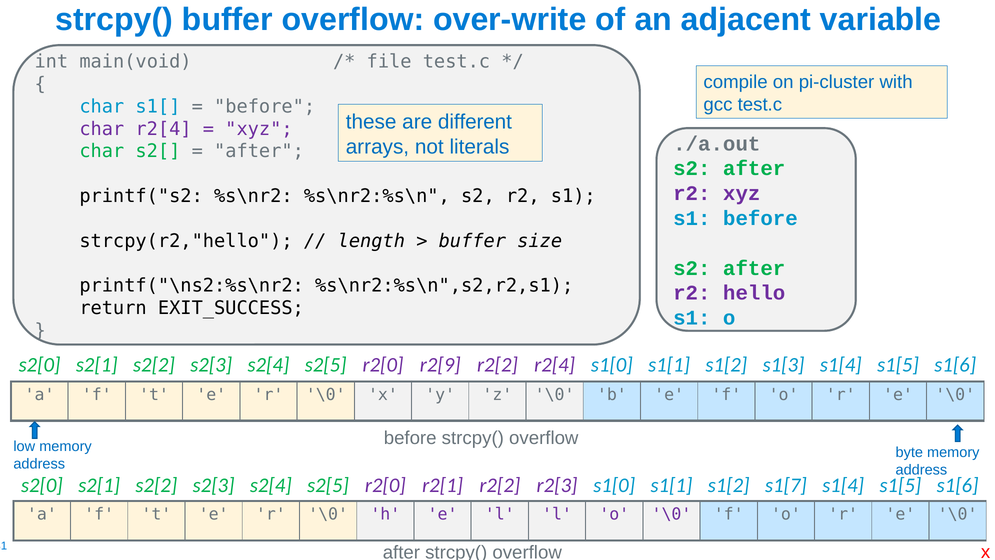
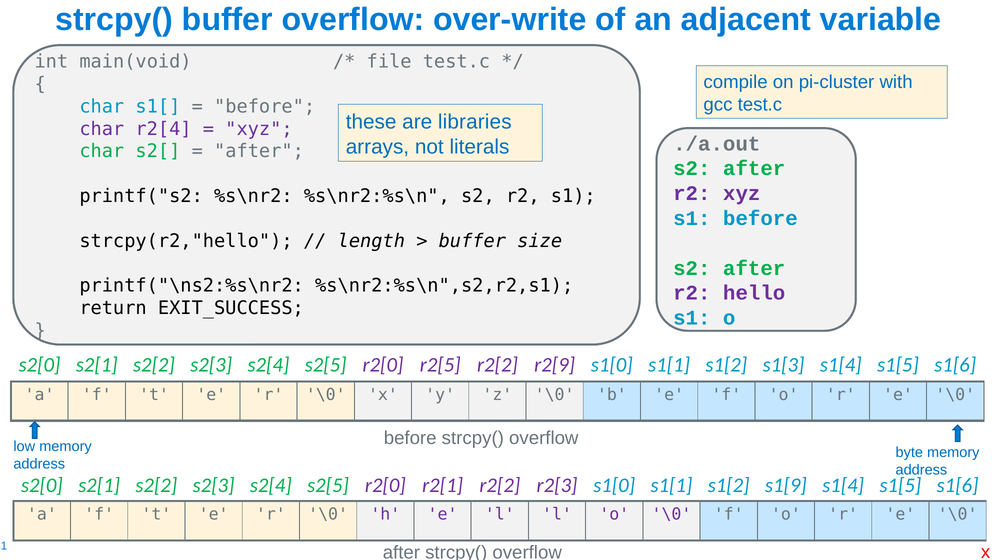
different: different -> libraries
r2[9: r2[9 -> r2[5
r2[2 r2[4: r2[4 -> r2[9
s1[7: s1[7 -> s1[9
